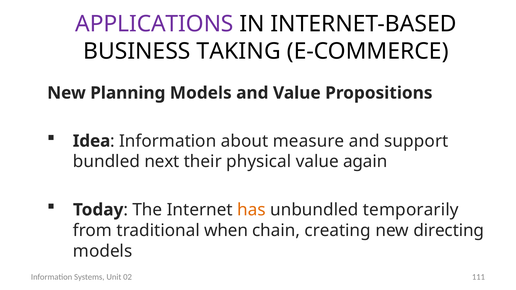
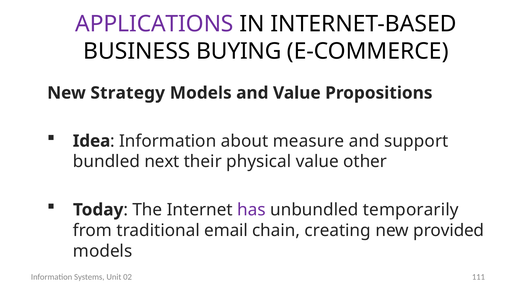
TAKING: TAKING -> BUYING
Planning: Planning -> Strategy
again: again -> other
has colour: orange -> purple
when: when -> email
directing: directing -> provided
